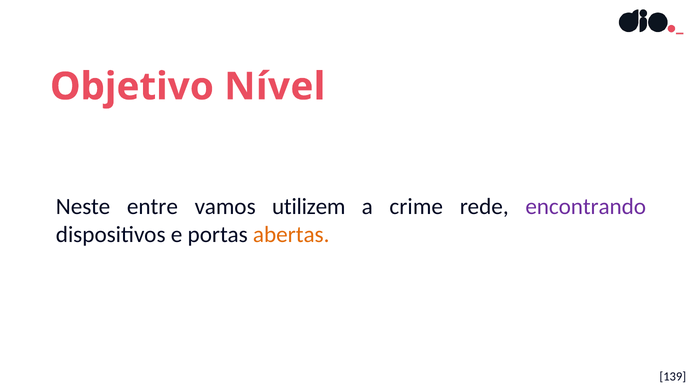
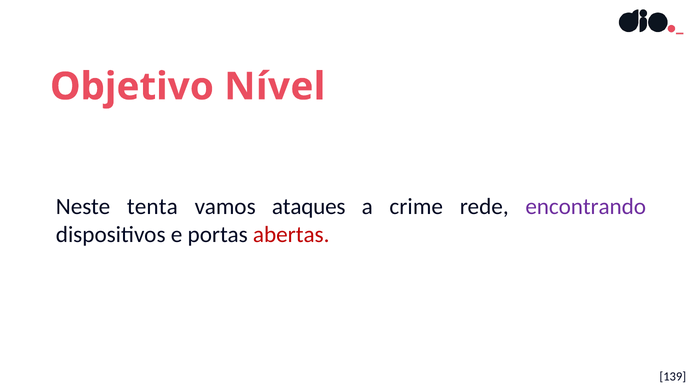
entre: entre -> tenta
utilizem: utilizem -> ataques
abertas colour: orange -> red
